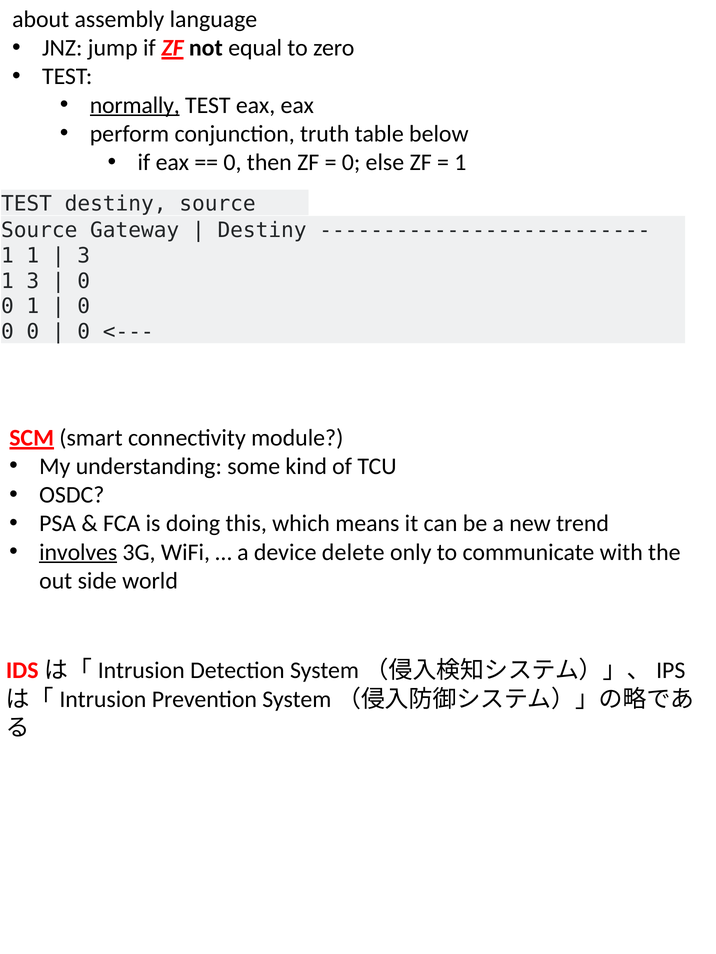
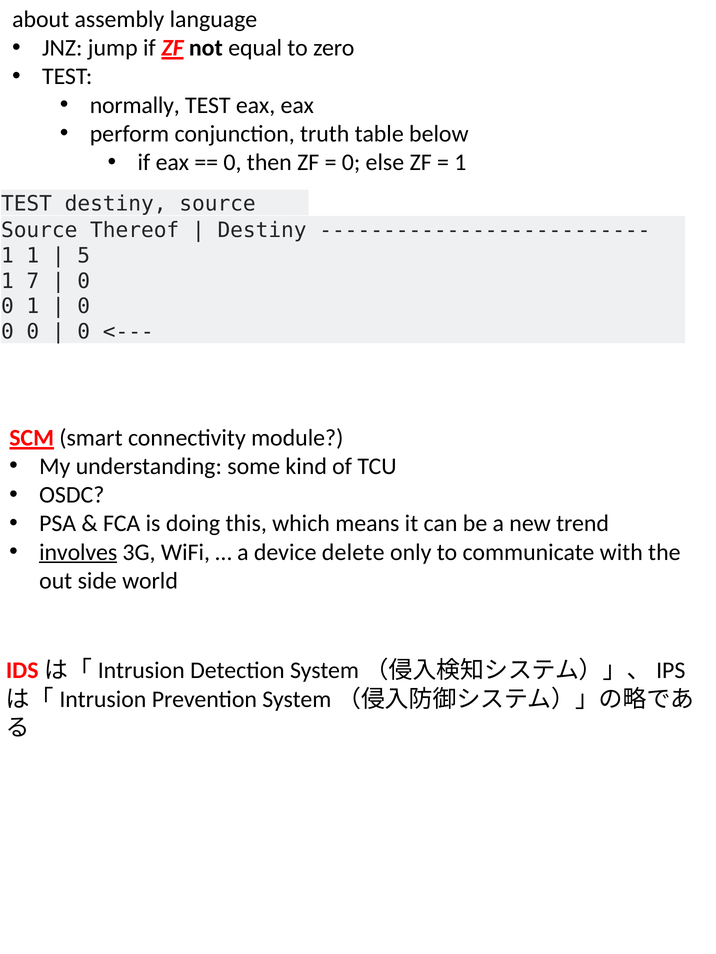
normally underline: present -> none
Gateway: Gateway -> Thereof
3 at (84, 256): 3 -> 5
1 3: 3 -> 7
